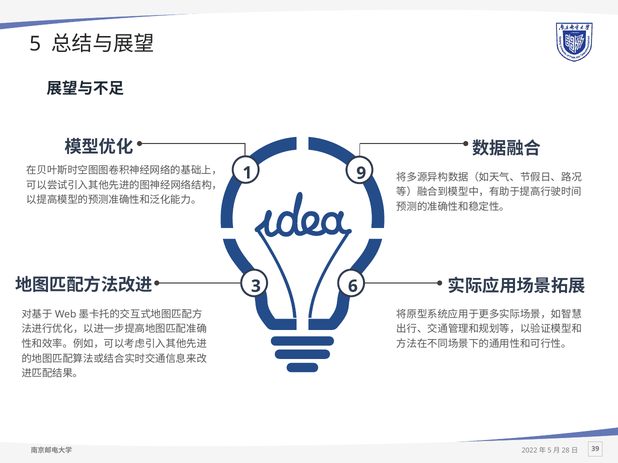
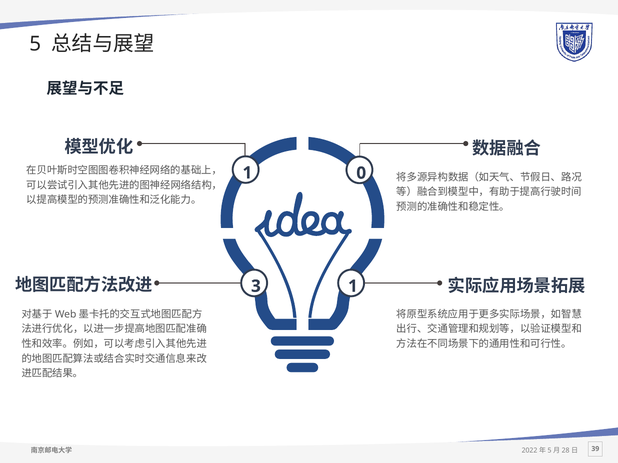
9: 9 -> 0
3 6: 6 -> 1
